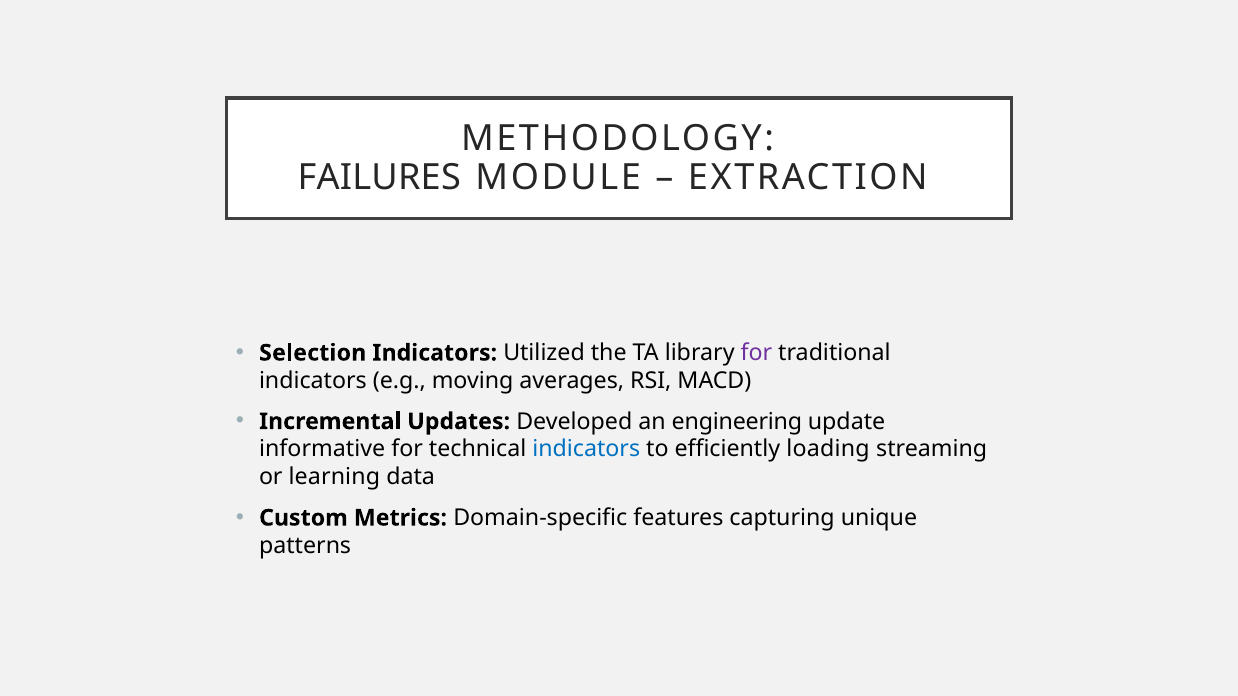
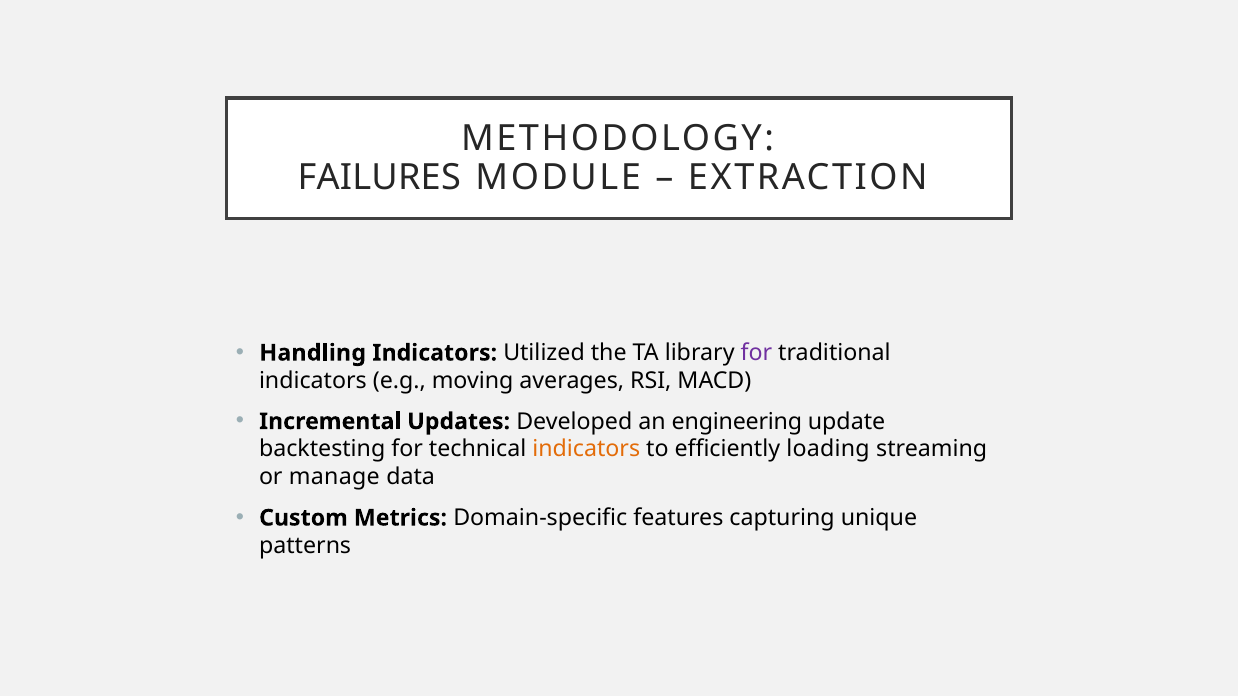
Selection: Selection -> Handling
informative: informative -> backtesting
indicators at (586, 450) colour: blue -> orange
learning: learning -> manage
